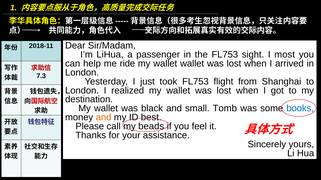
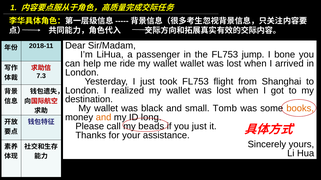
sight: sight -> jump
most: most -> bone
books colour: blue -> orange
best: best -> long
you feel: feel -> just
